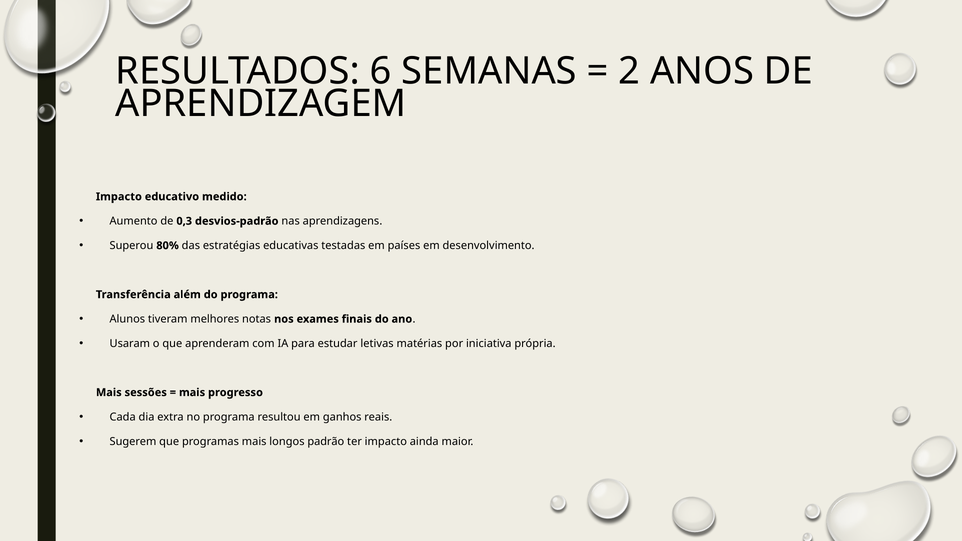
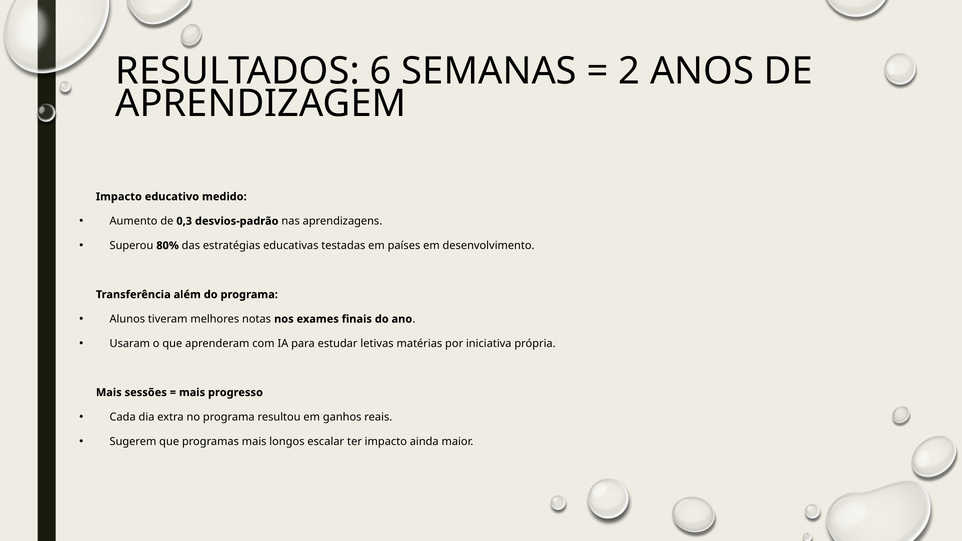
padrão: padrão -> escalar
